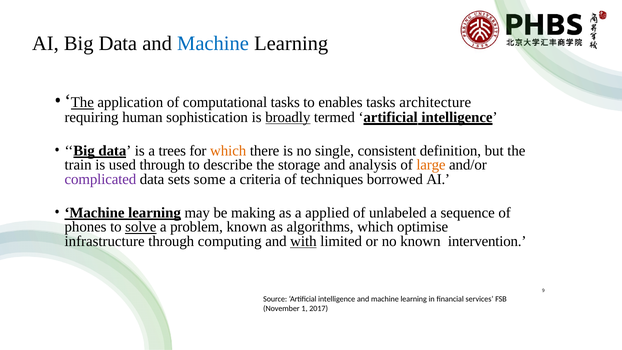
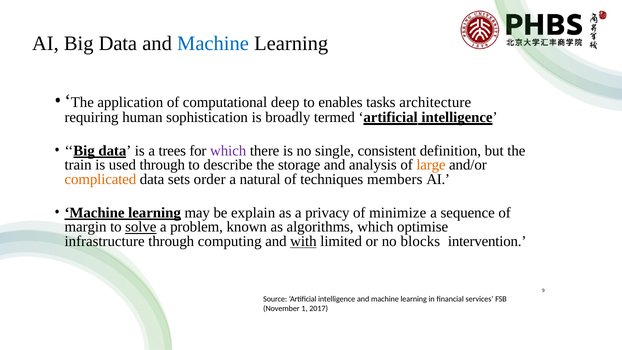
The at (82, 102) underline: present -> none
computational tasks: tasks -> deep
broadly underline: present -> none
which at (228, 151) colour: orange -> purple
complicated colour: purple -> orange
some: some -> order
criteria: criteria -> natural
borrowed: borrowed -> members
making: making -> explain
applied: applied -> privacy
unlabeled: unlabeled -> minimize
phones: phones -> margin
no known: known -> blocks
